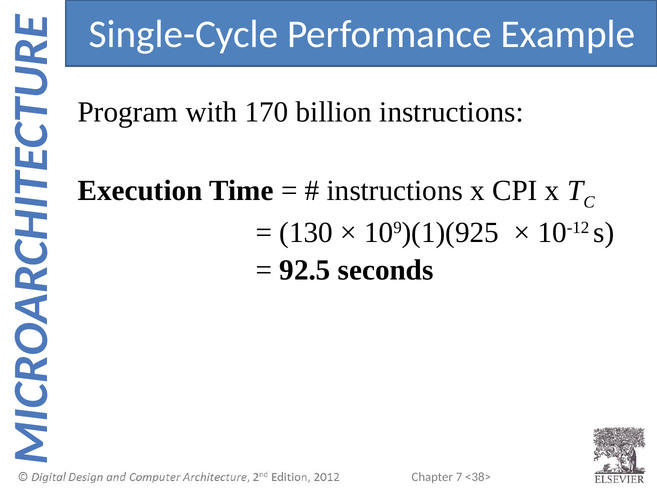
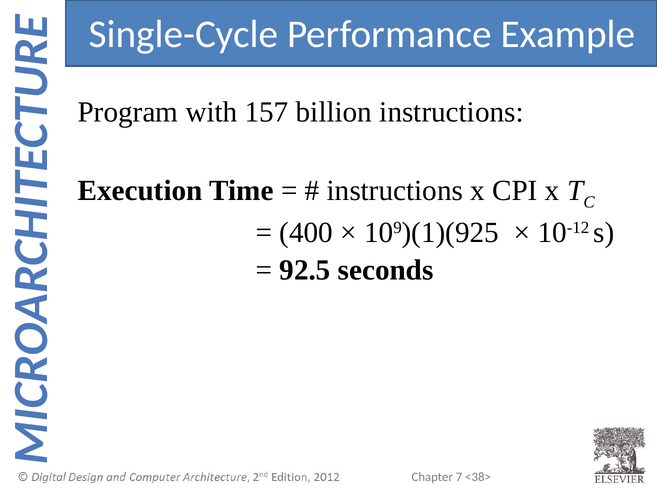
170: 170 -> 157
130: 130 -> 400
